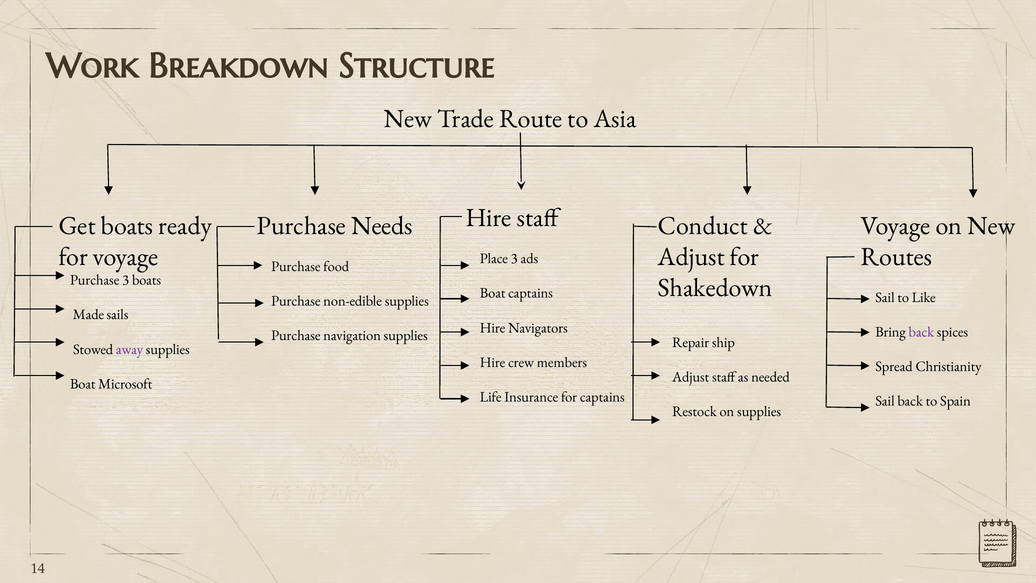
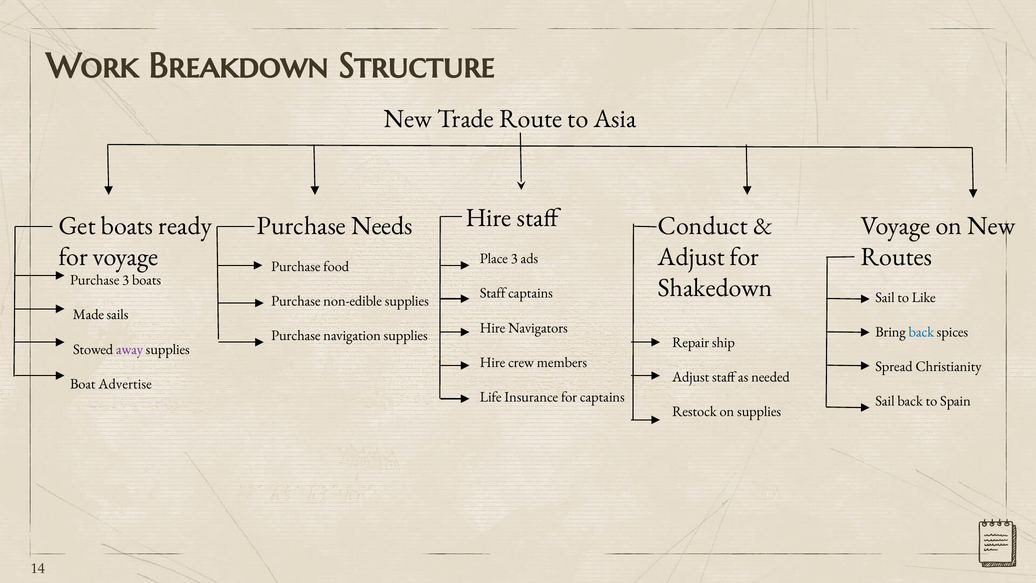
Boat at (493, 293): Boat -> Staff
back at (921, 332) colour: purple -> blue
Microsoft: Microsoft -> Advertise
